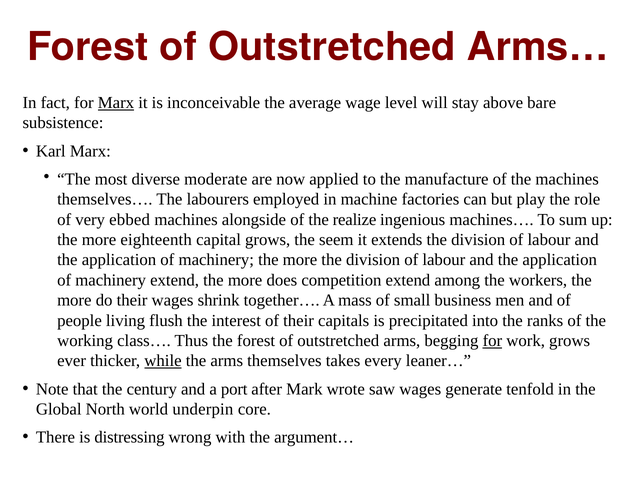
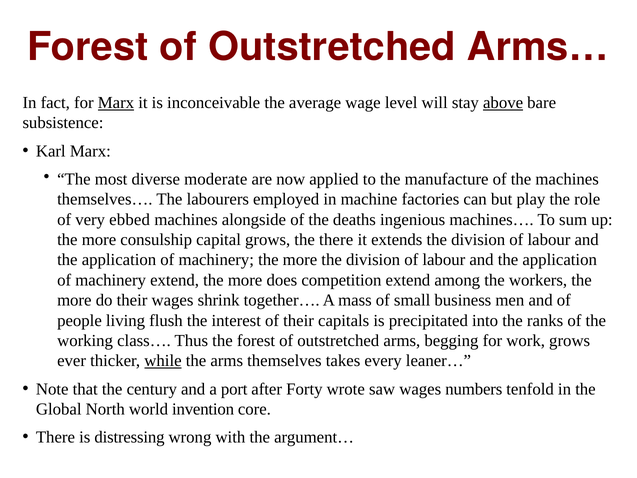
above underline: none -> present
realize: realize -> deaths
eighteenth: eighteenth -> consulship
the seem: seem -> there
for at (492, 340) underline: present -> none
Mark: Mark -> Forty
generate: generate -> numbers
underpin: underpin -> invention
